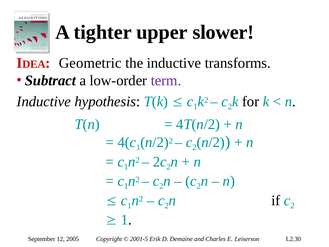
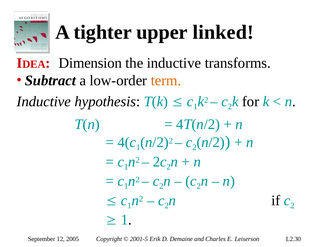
slower: slower -> linked
Geometric: Geometric -> Dimension
term colour: purple -> orange
